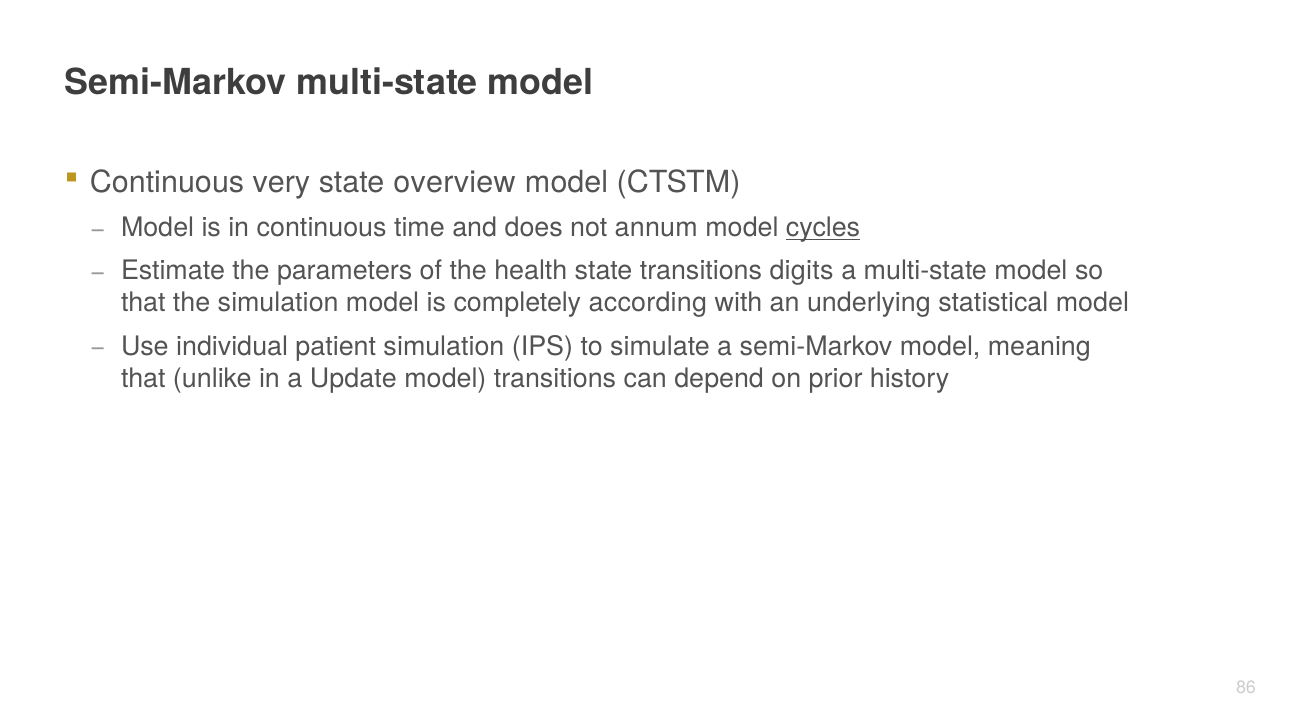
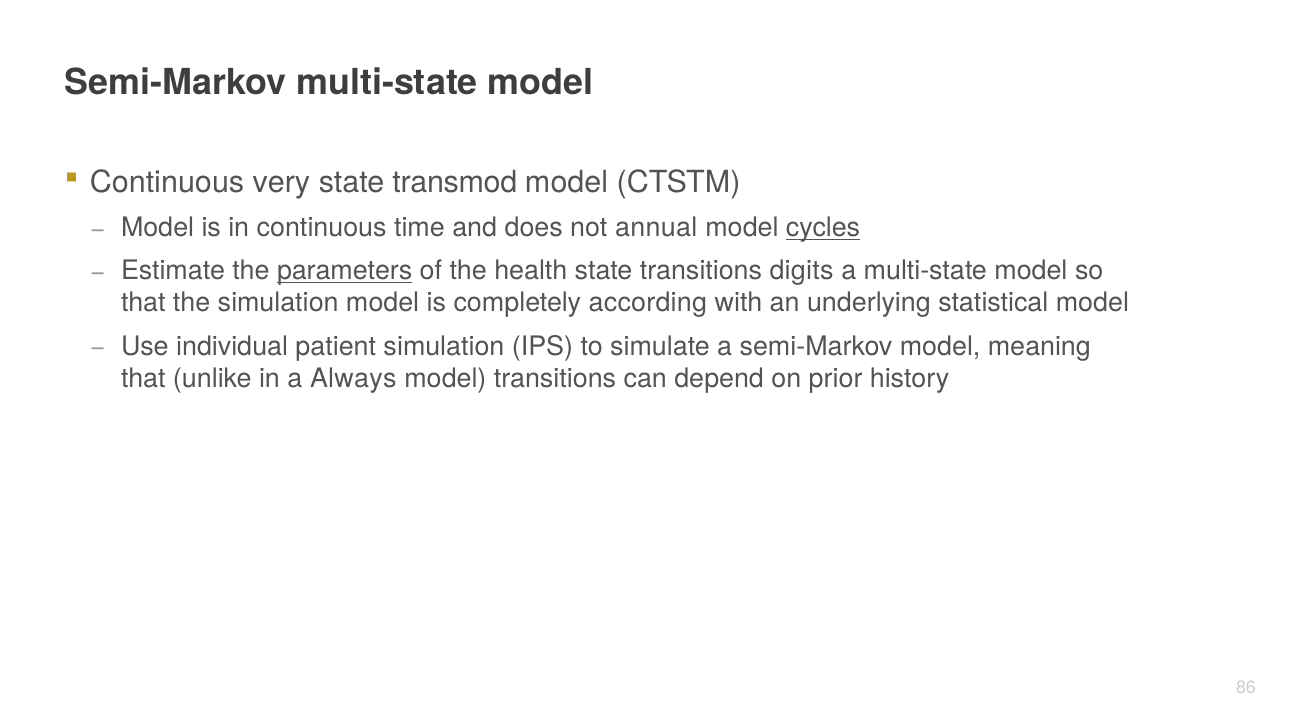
overview: overview -> transmod
annum: annum -> annual
parameters underline: none -> present
Update: Update -> Always
